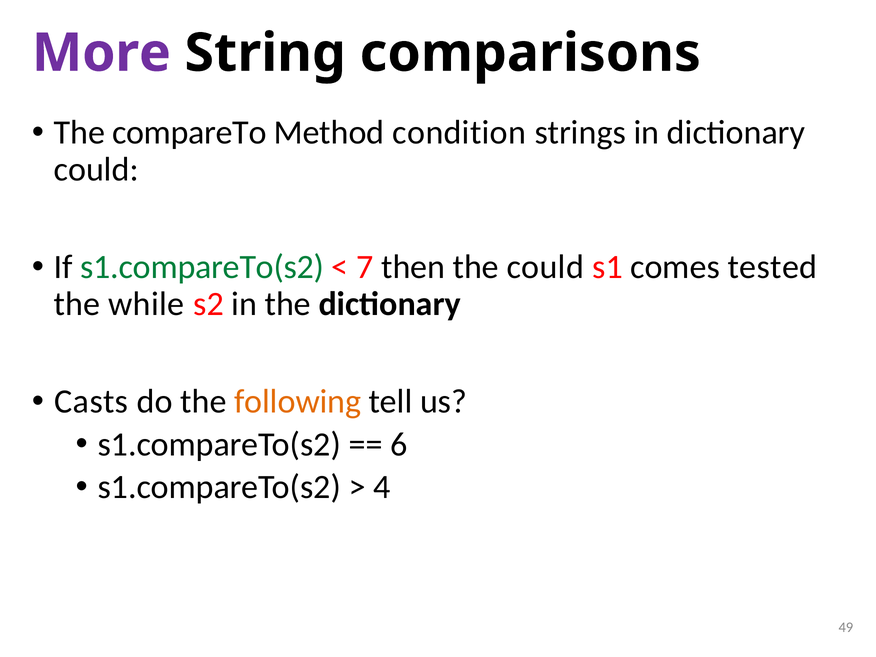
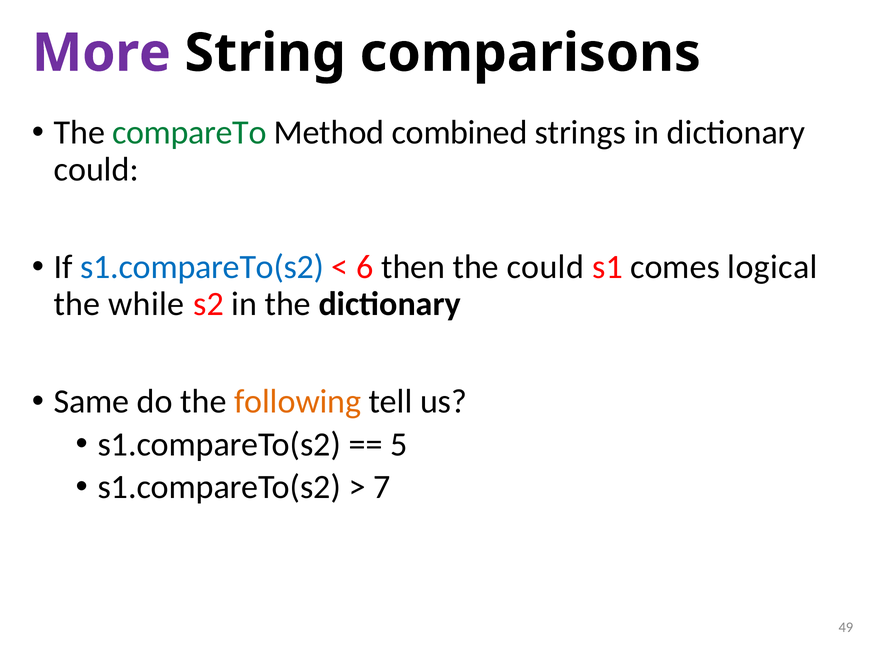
compareTo colour: black -> green
condition: condition -> combined
s1.compareTo(s2 at (202, 267) colour: green -> blue
7: 7 -> 6
tested: tested -> logical
Casts: Casts -> Same
6: 6 -> 5
4: 4 -> 7
